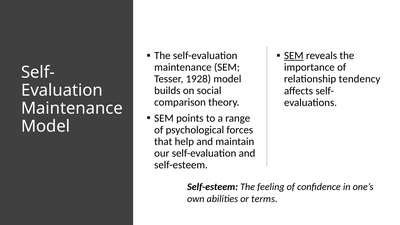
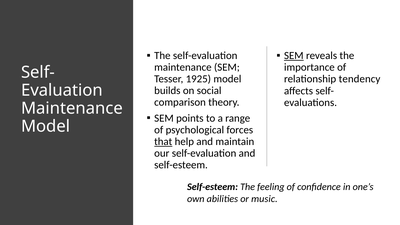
1928: 1928 -> 1925
that underline: none -> present
terms: terms -> music
